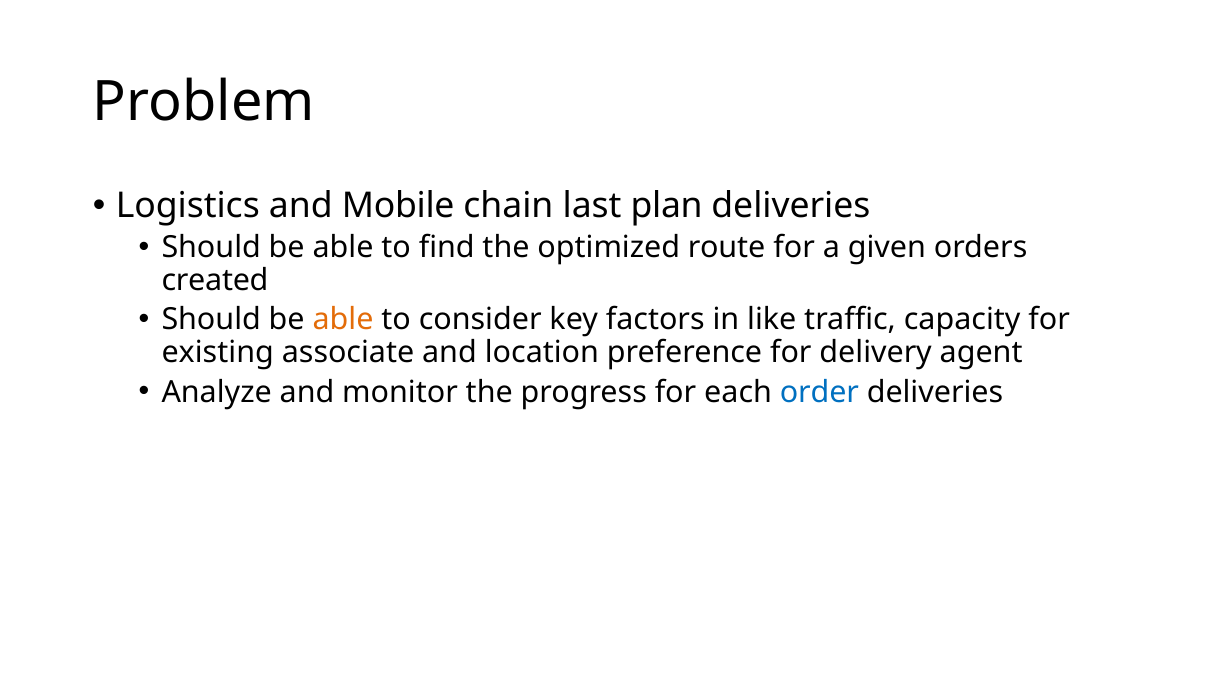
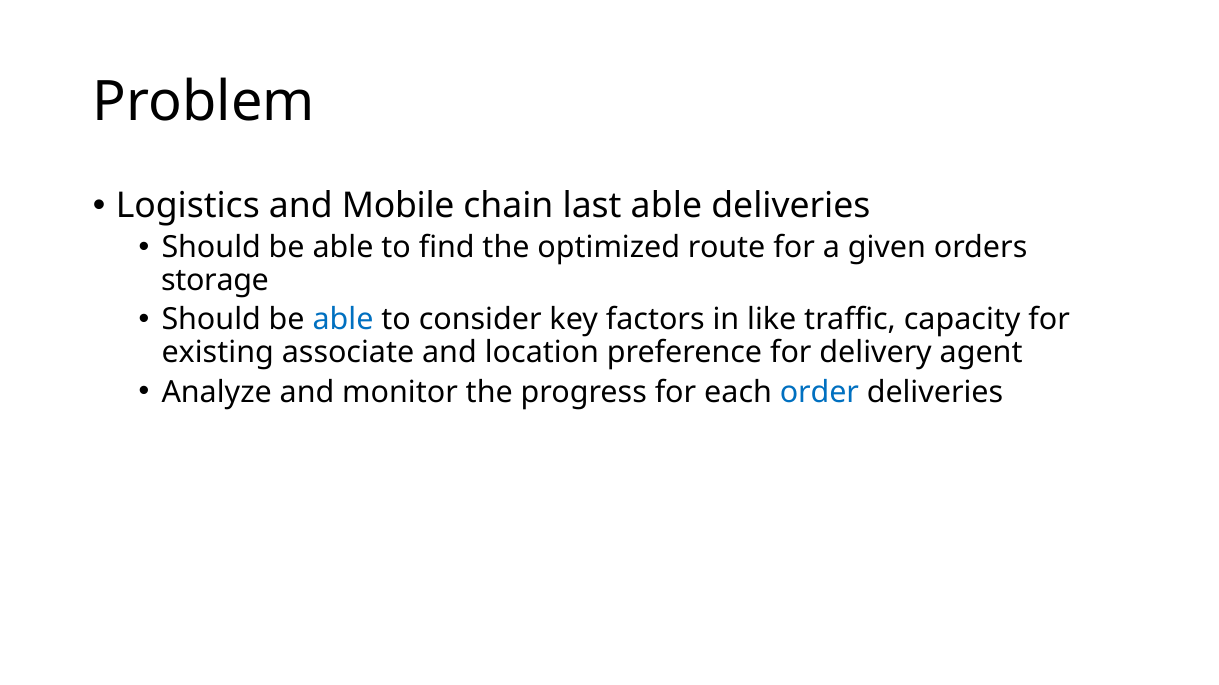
last plan: plan -> able
created: created -> storage
able at (343, 320) colour: orange -> blue
